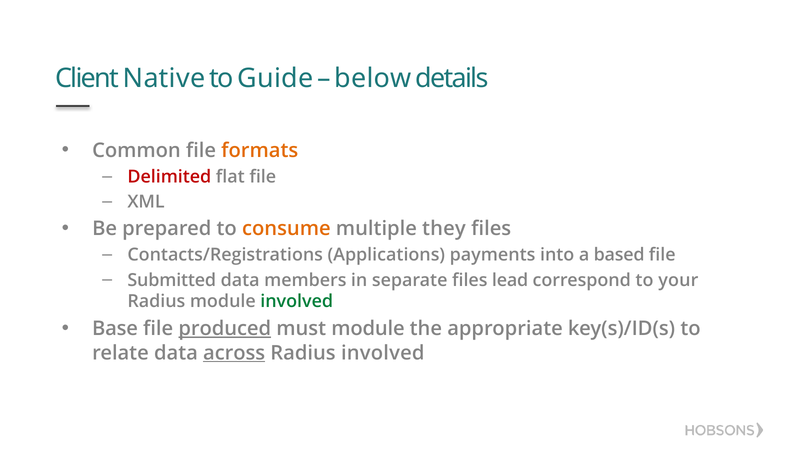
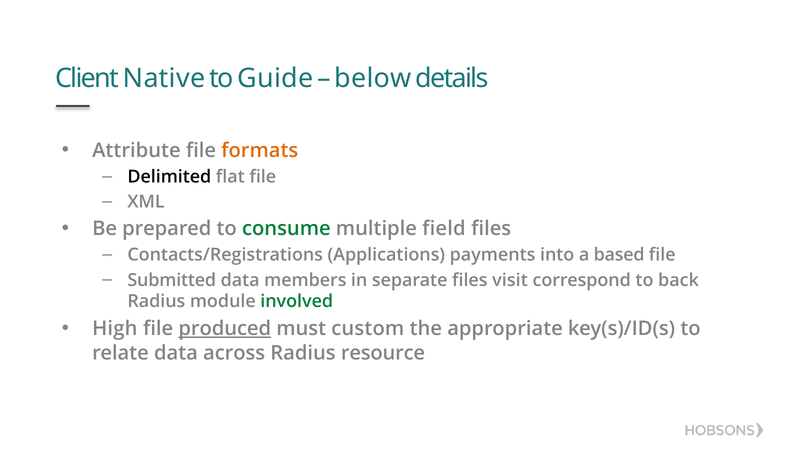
Common: Common -> Attribute
Delimited colour: red -> black
consume colour: orange -> green
they: they -> field
lead: lead -> visit
your: your -> back
Base: Base -> High
must module: module -> custom
across underline: present -> none
Radius involved: involved -> resource
